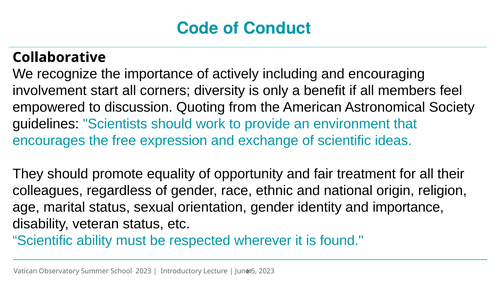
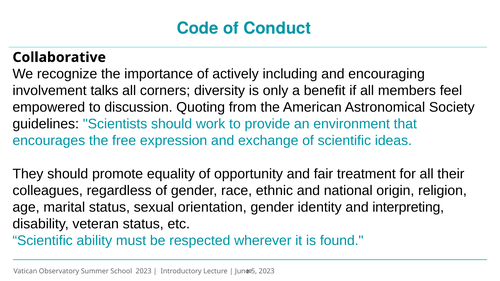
start: start -> talks
and importance: importance -> interpreting
